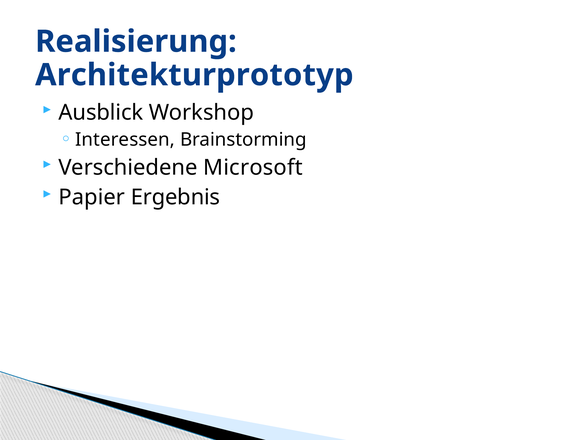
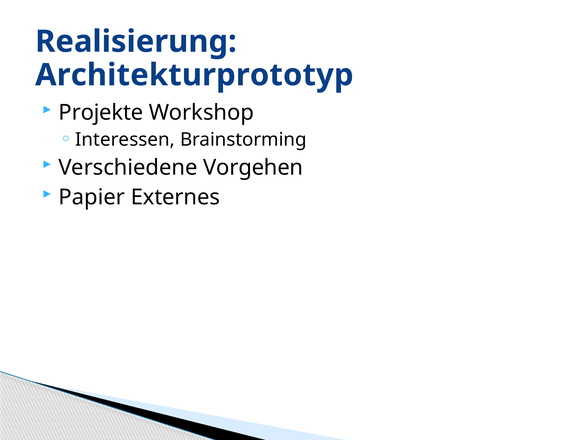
Ausblick: Ausblick -> Projekte
Microsoft: Microsoft -> Vorgehen
Ergebnis: Ergebnis -> Externes
